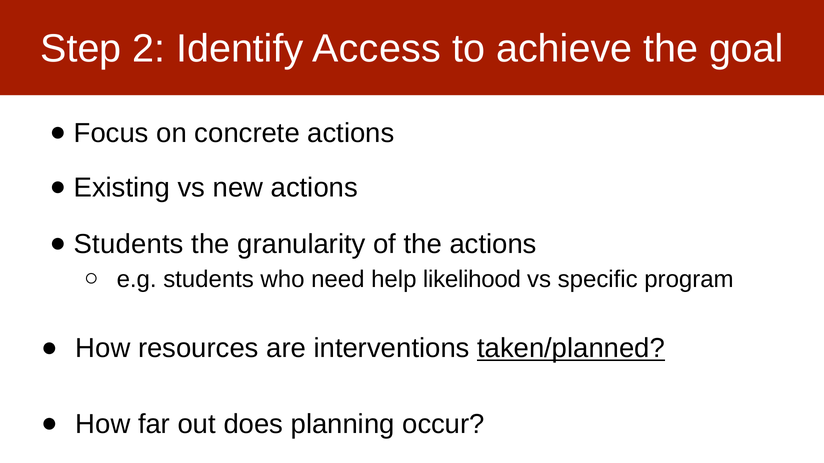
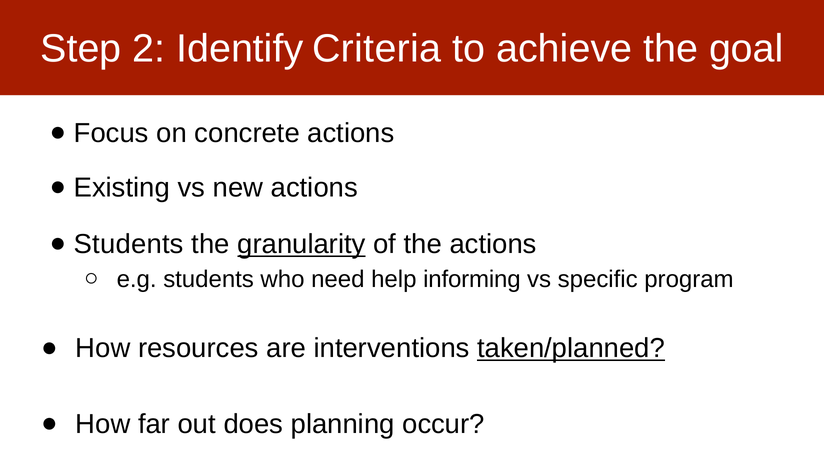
Access: Access -> Criteria
granularity underline: none -> present
likelihood: likelihood -> informing
